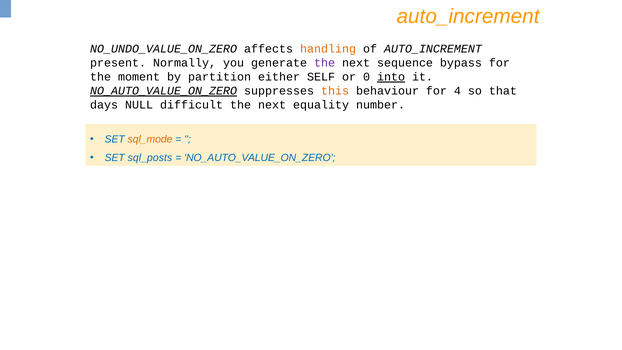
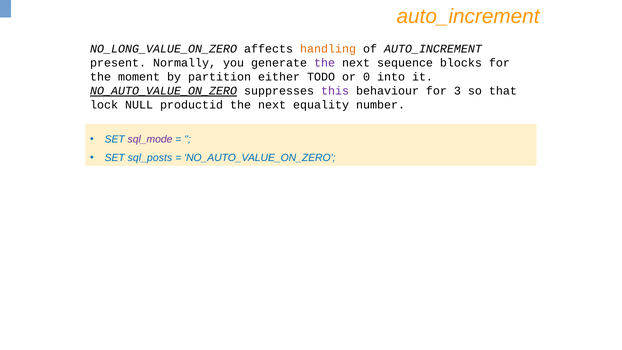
NO_UNDO_VALUE_ON_ZERO: NO_UNDO_VALUE_ON_ZERO -> NO_LONG_VALUE_ON_ZERO
bypass: bypass -> blocks
SELF: SELF -> TODO
into underline: present -> none
this colour: orange -> purple
4: 4 -> 3
days: days -> lock
difficult: difficult -> productid
sql_mode colour: orange -> purple
